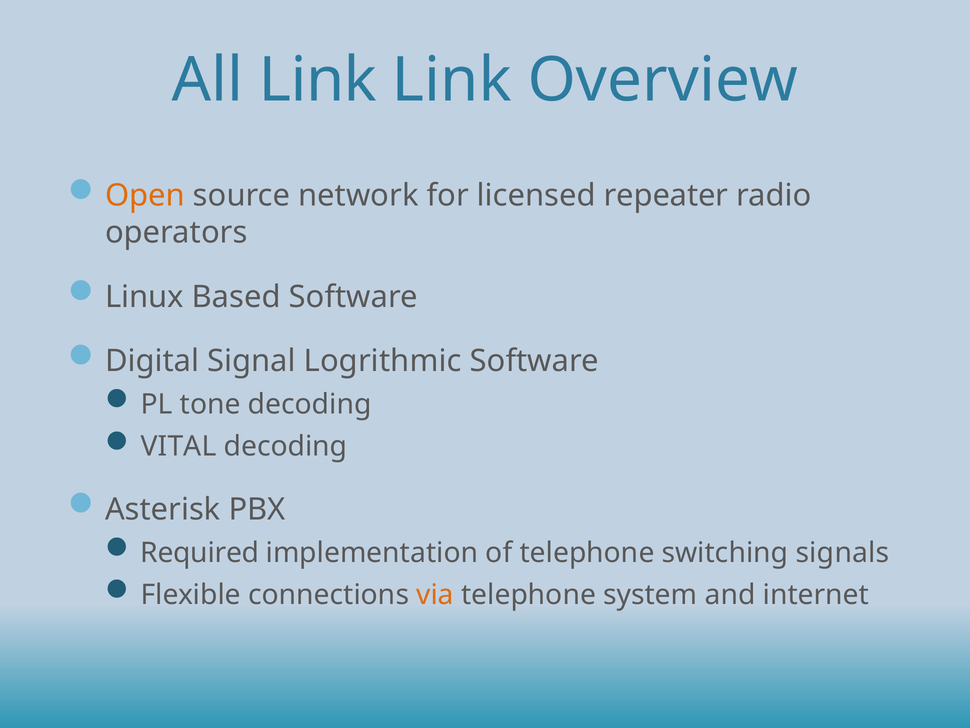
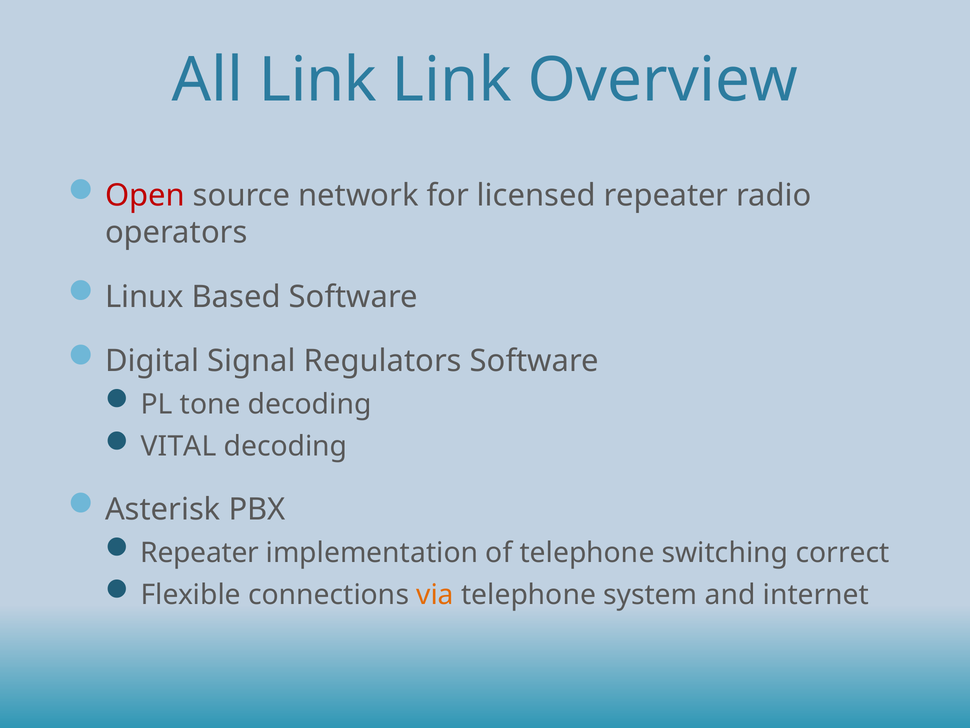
Open colour: orange -> red
Logrithmic: Logrithmic -> Regulators
Required at (200, 552): Required -> Repeater
signals: signals -> correct
